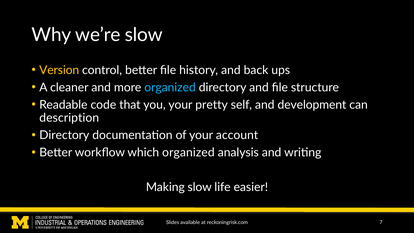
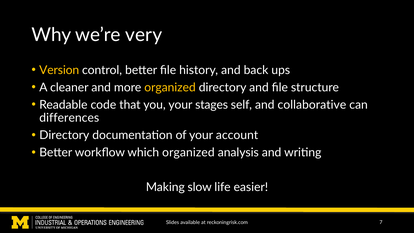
we’re slow: slow -> very
organized at (170, 87) colour: light blue -> yellow
pretty: pretty -> stages
development: development -> collaborative
description: description -> differences
